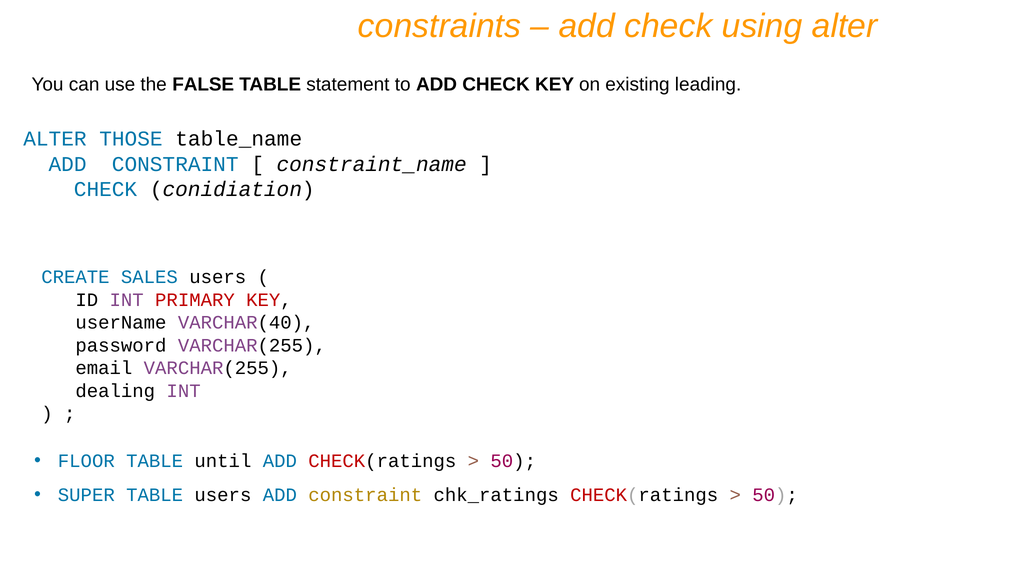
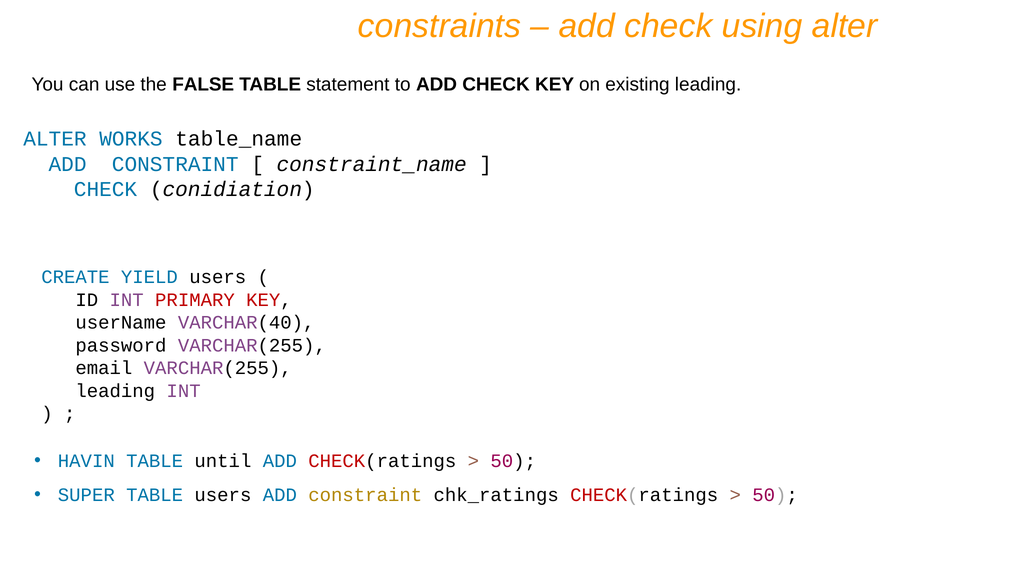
THOSE: THOSE -> WORKS
SALES: SALES -> YIELD
dealing at (115, 391): dealing -> leading
FLOOR: FLOOR -> HAVIN
